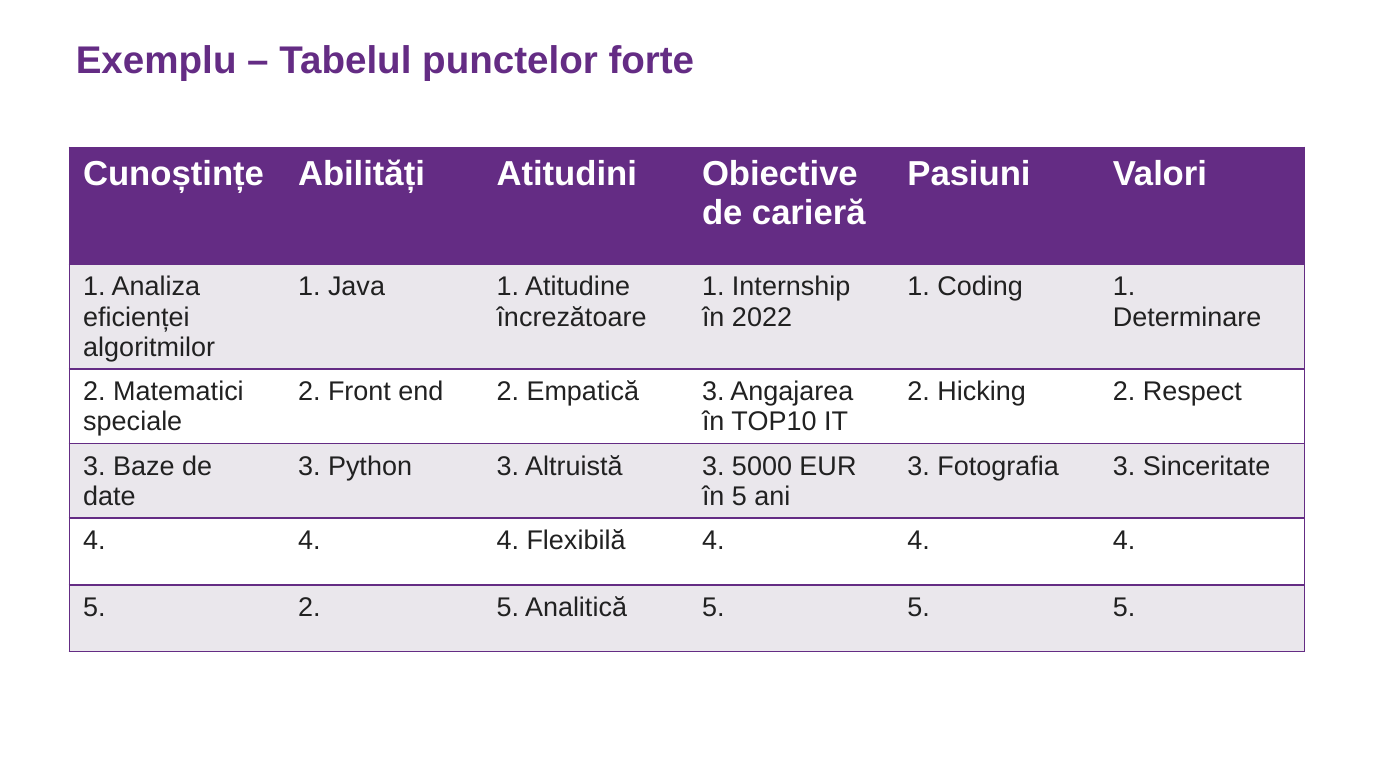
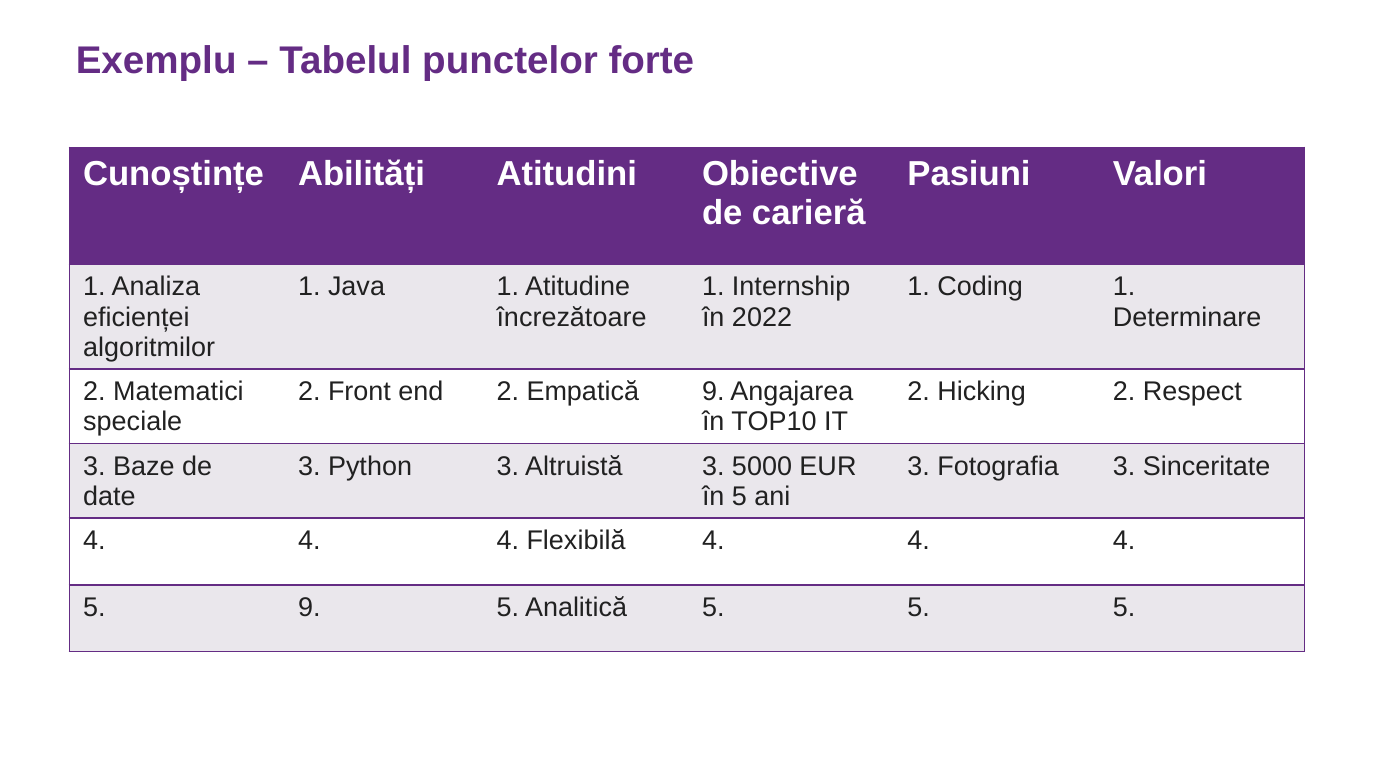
Empatică 3: 3 -> 9
5 2: 2 -> 9
